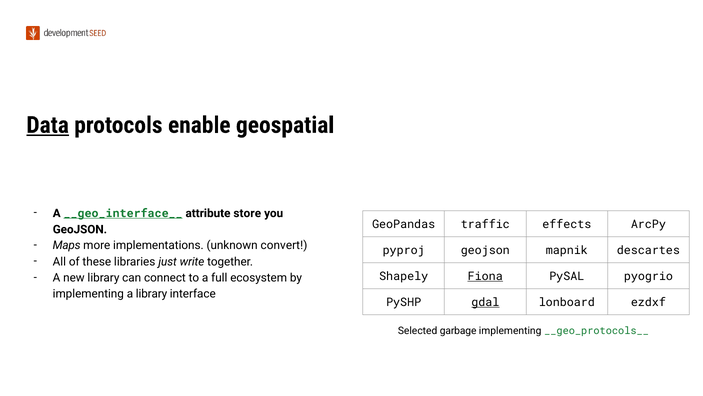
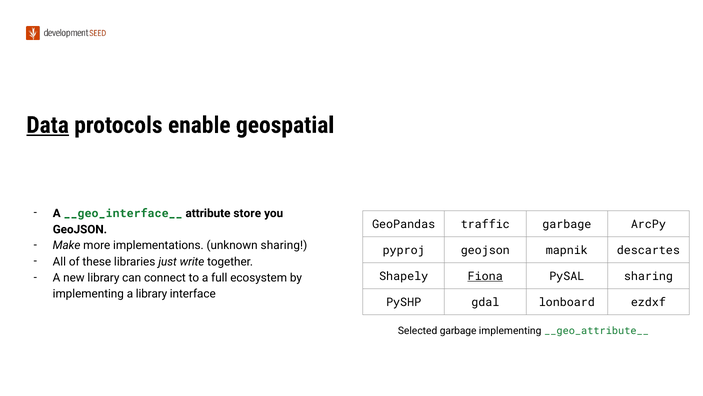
__geo_interface__ underline: present -> none
traffic effects: effects -> garbage
Maps: Maps -> Make
unknown convert: convert -> sharing
PySAL pyogrio: pyogrio -> sharing
gdal underline: present -> none
__geo_protocols__: __geo_protocols__ -> __geo_attribute__
